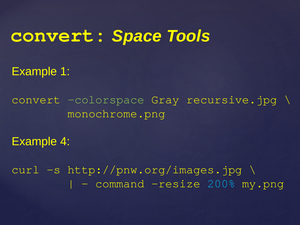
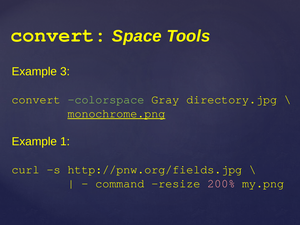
1: 1 -> 3
recursive.jpg: recursive.jpg -> directory.jpg
monochrome.png underline: none -> present
4: 4 -> 1
http://pnw.org/images.jpg: http://pnw.org/images.jpg -> http://pnw.org/fields.jpg
200% colour: light blue -> pink
